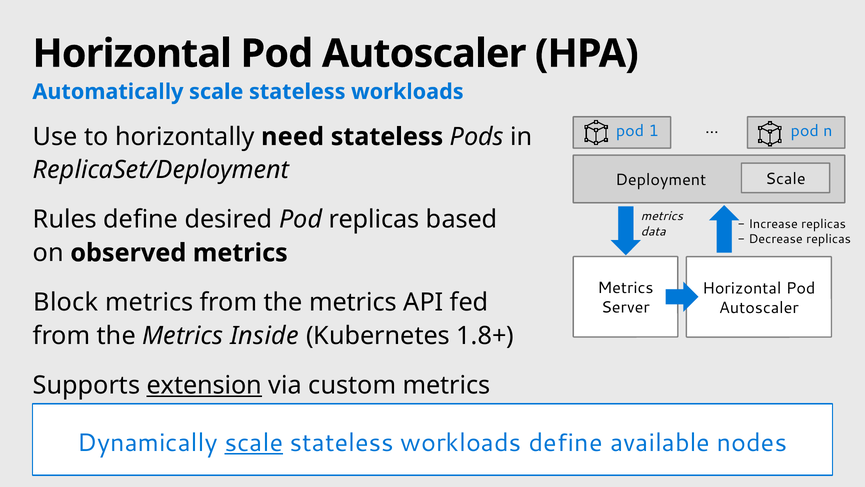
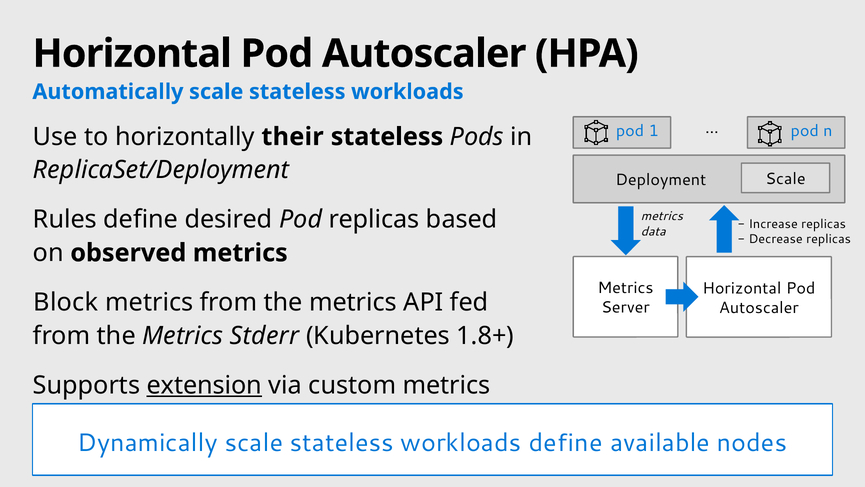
need: need -> their
Inside: Inside -> Stderr
scale at (254, 442) underline: present -> none
